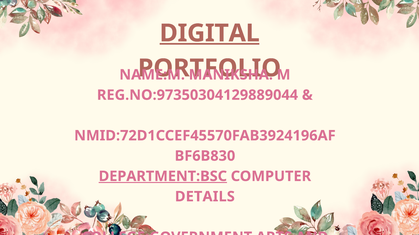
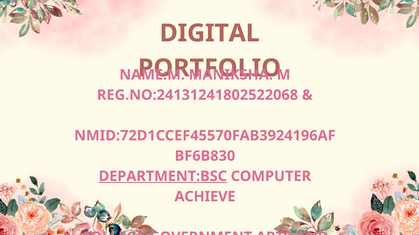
DIGITAL underline: present -> none
REG.NO:97350304129889044: REG.NO:97350304129889044 -> REG.NO:24131241802522068
DETAILS: DETAILS -> ACHIEVE
